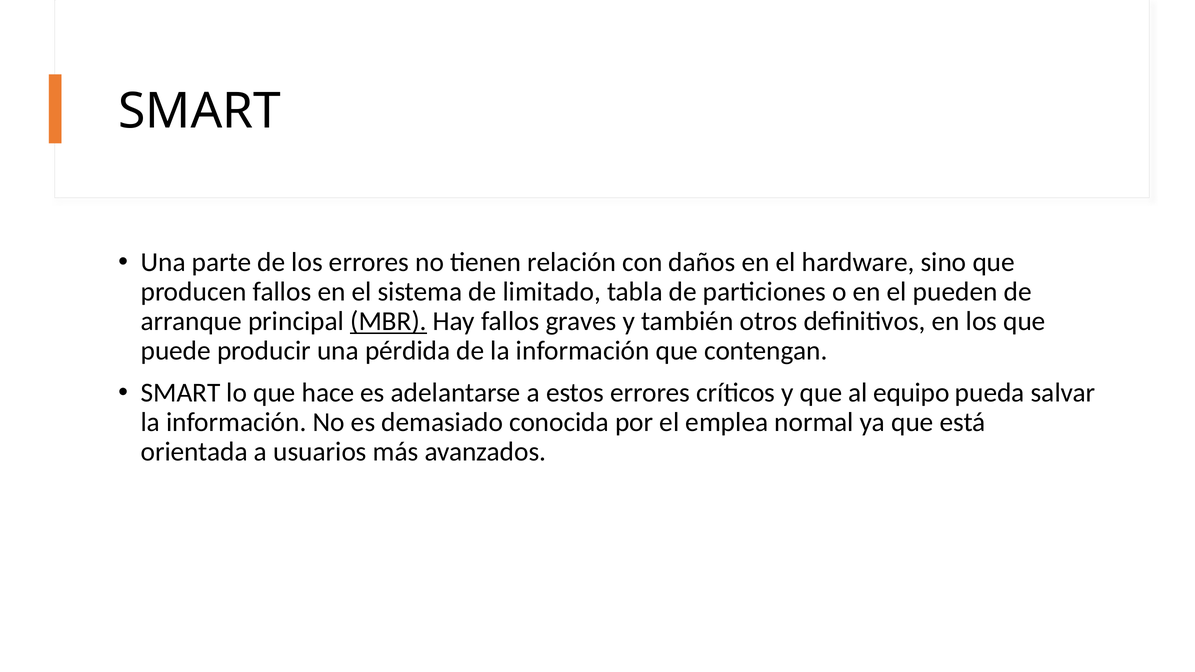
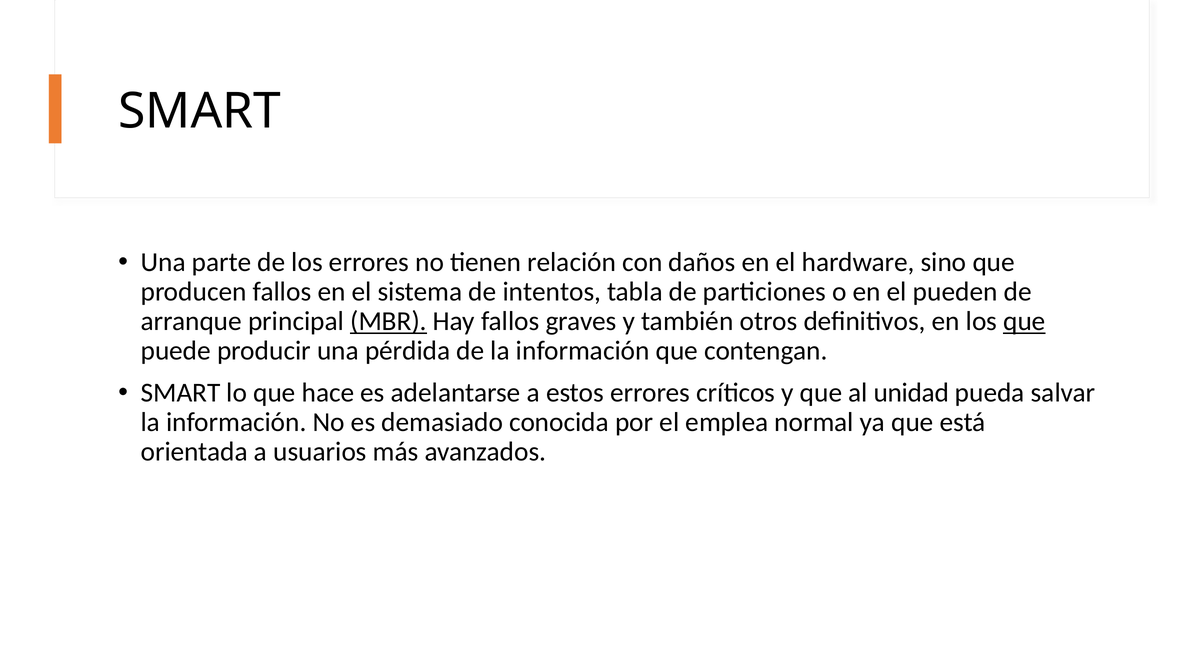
limitado: limitado -> intentos
que at (1024, 321) underline: none -> present
equipo: equipo -> unidad
